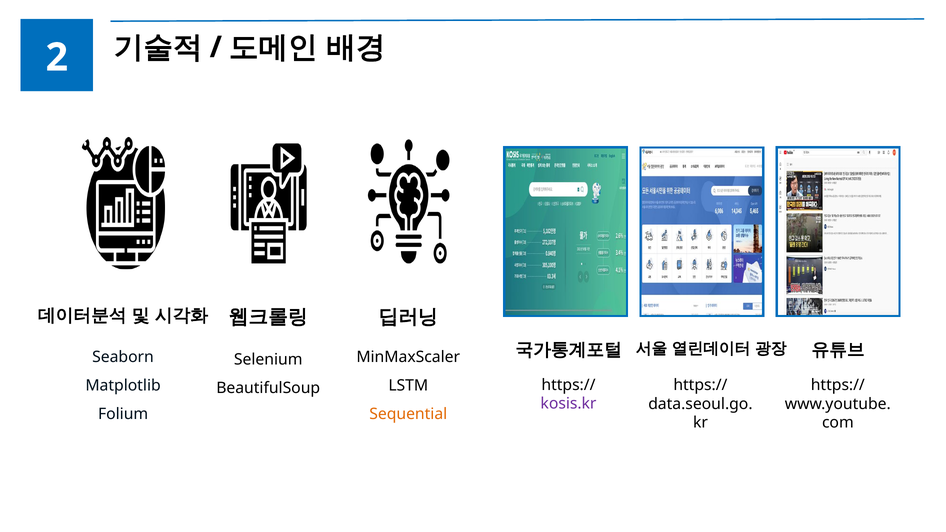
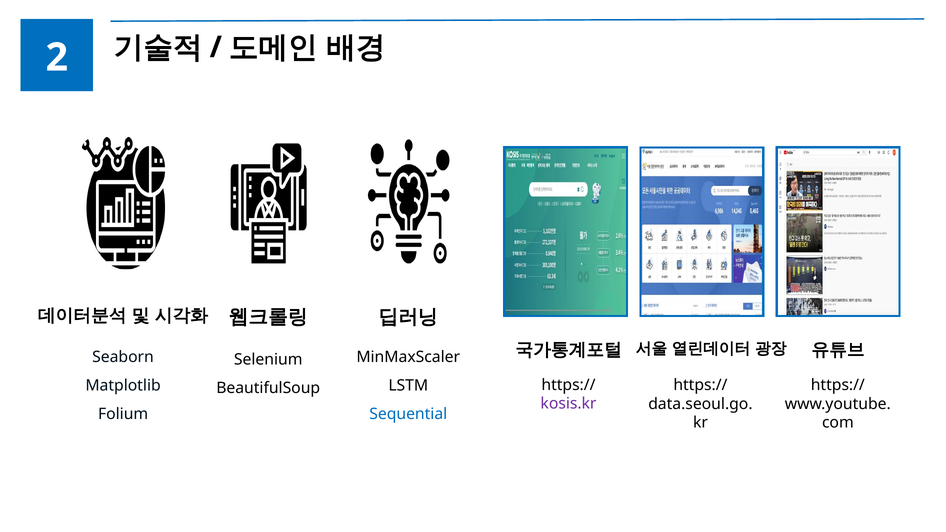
Sequential colour: orange -> blue
